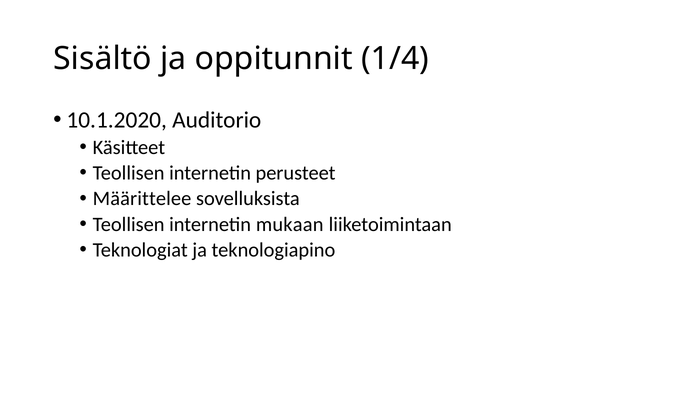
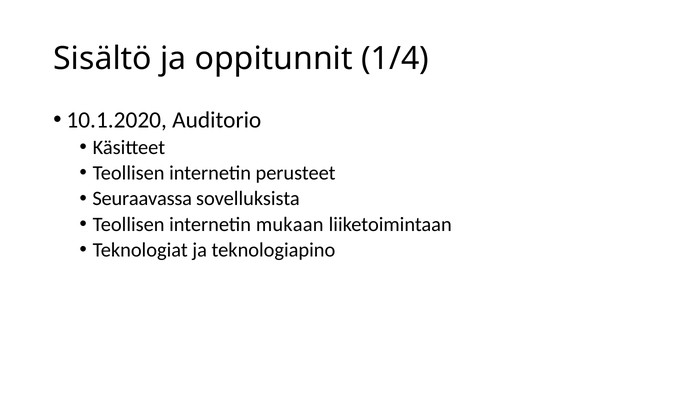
Määrittelee: Määrittelee -> Seuraavassa
